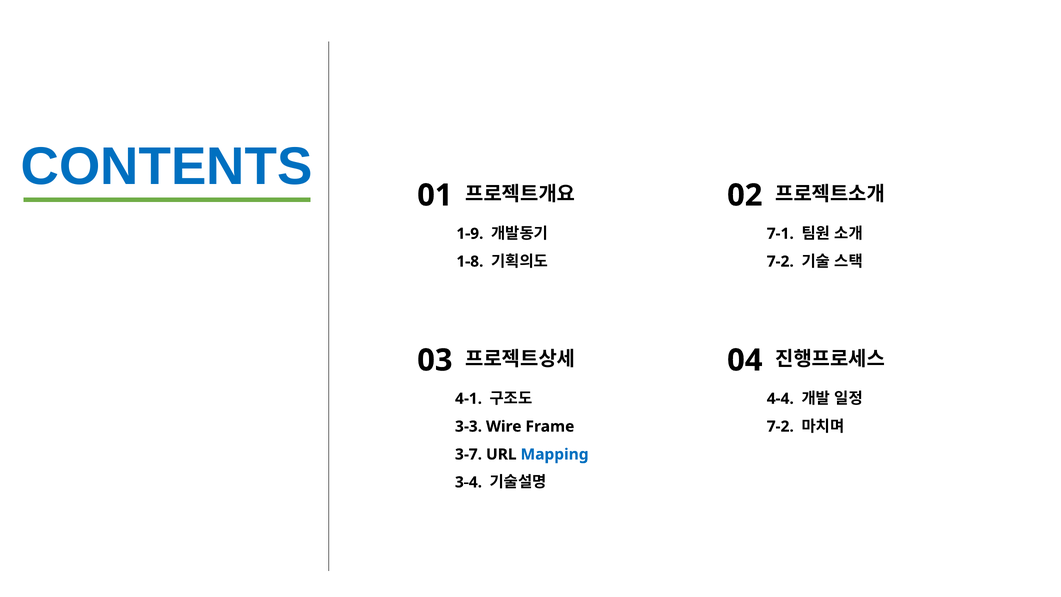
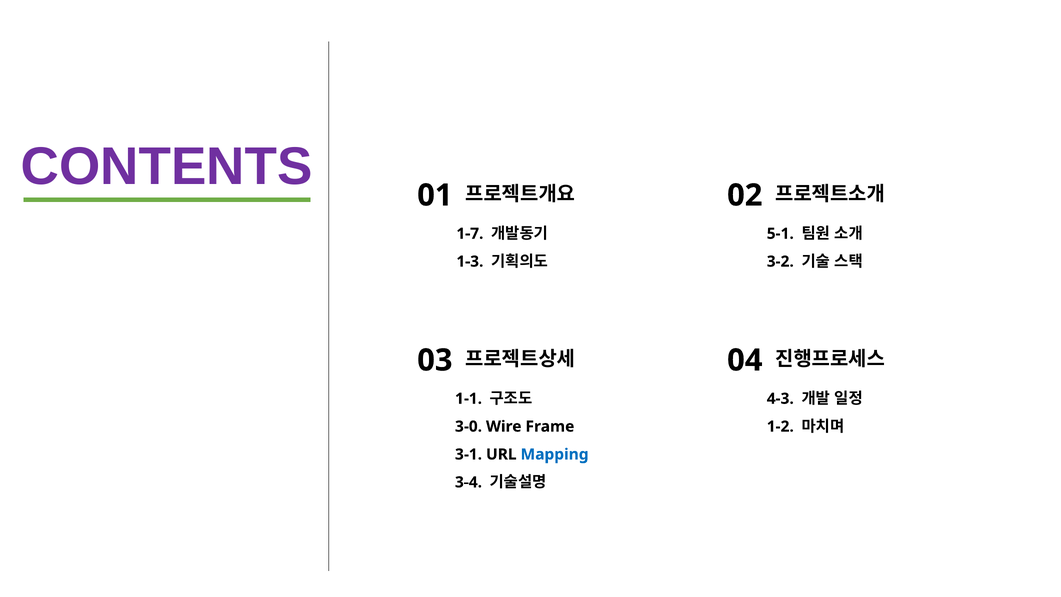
CONTENTS colour: blue -> purple
1-9: 1-9 -> 1-7
7-1: 7-1 -> 5-1
1-8: 1-8 -> 1-3
7-2 at (780, 261): 7-2 -> 3-2
4-1: 4-1 -> 1-1
4-4: 4-4 -> 4-3
3-3: 3-3 -> 3-0
7-2 at (780, 426): 7-2 -> 1-2
3-7: 3-7 -> 3-1
